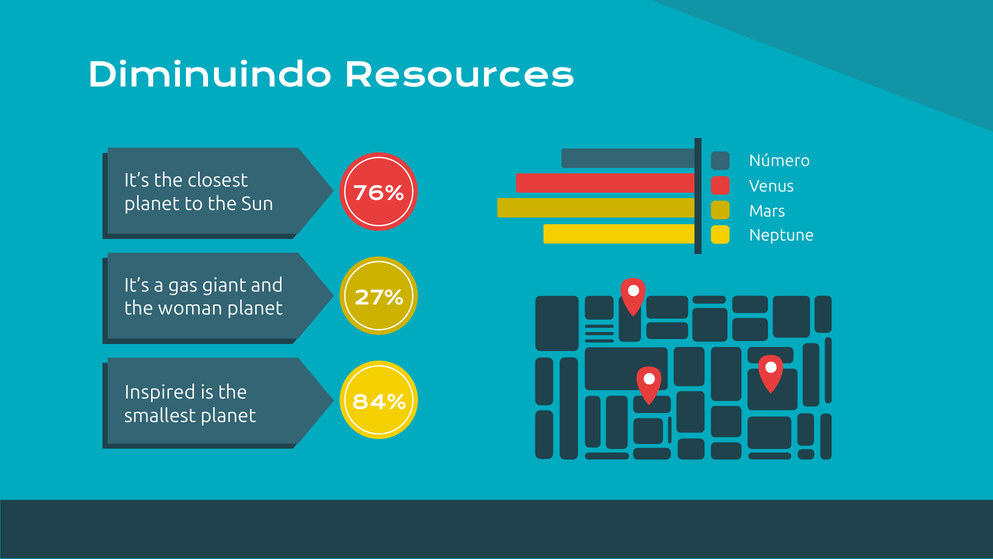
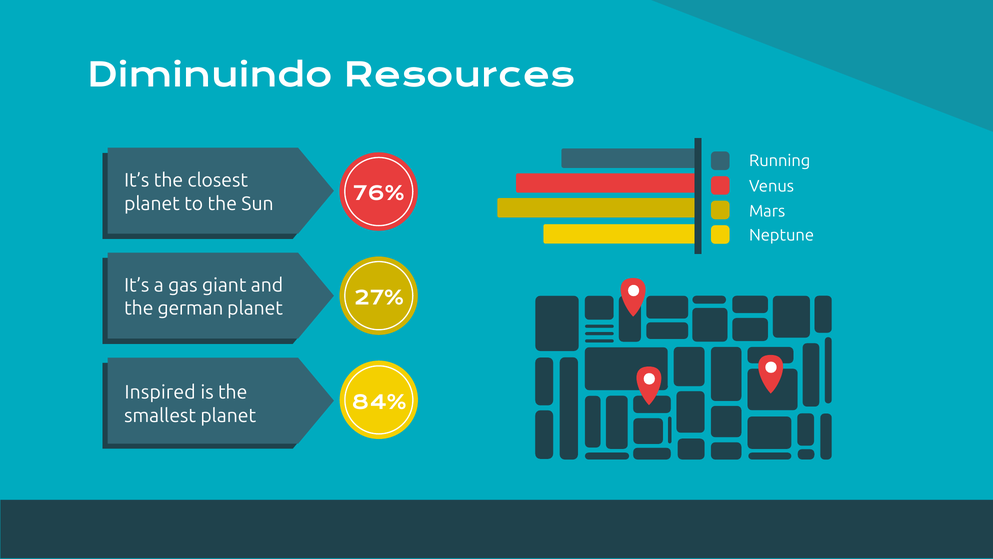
Número: Número -> Running
woman: woman -> german
